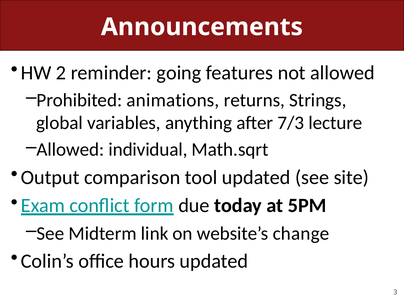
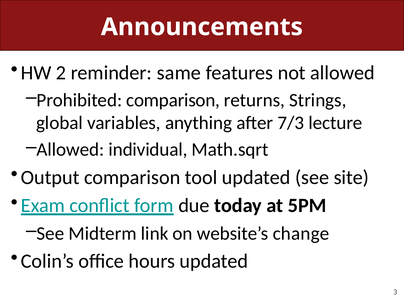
going: going -> same
Prohibited animations: animations -> comparison
